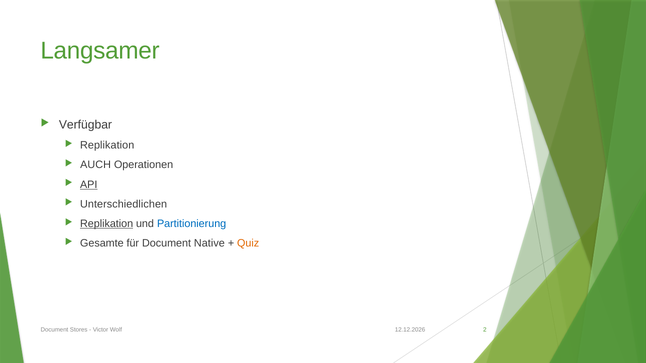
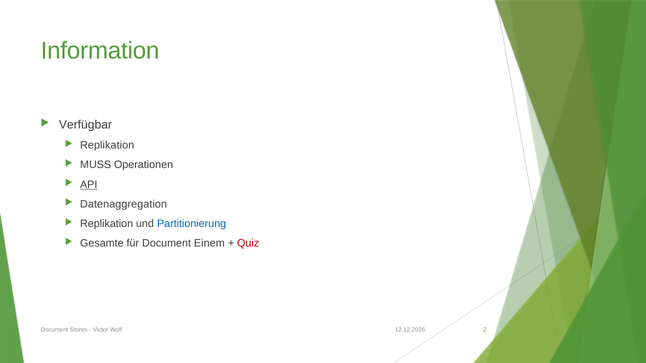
Langsamer: Langsamer -> Information
AUCH: AUCH -> MUSS
Unterschiedlichen: Unterschiedlichen -> Datenaggregation
Replikation at (107, 224) underline: present -> none
Native: Native -> Einem
Quiz colour: orange -> red
